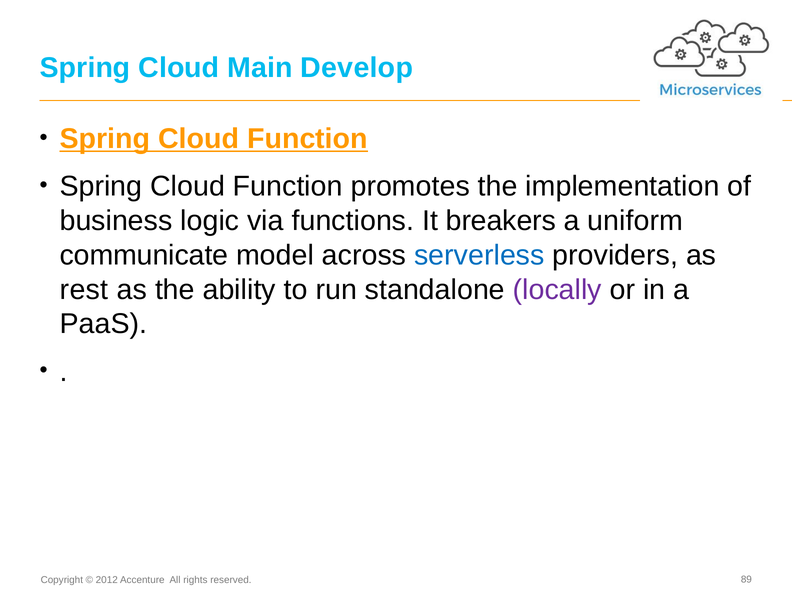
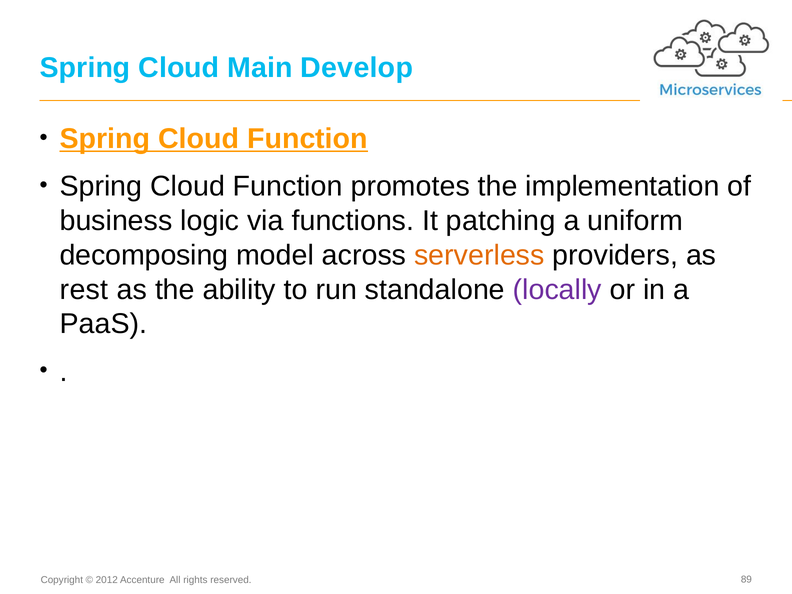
breakers: breakers -> patching
communicate: communicate -> decomposing
serverless colour: blue -> orange
